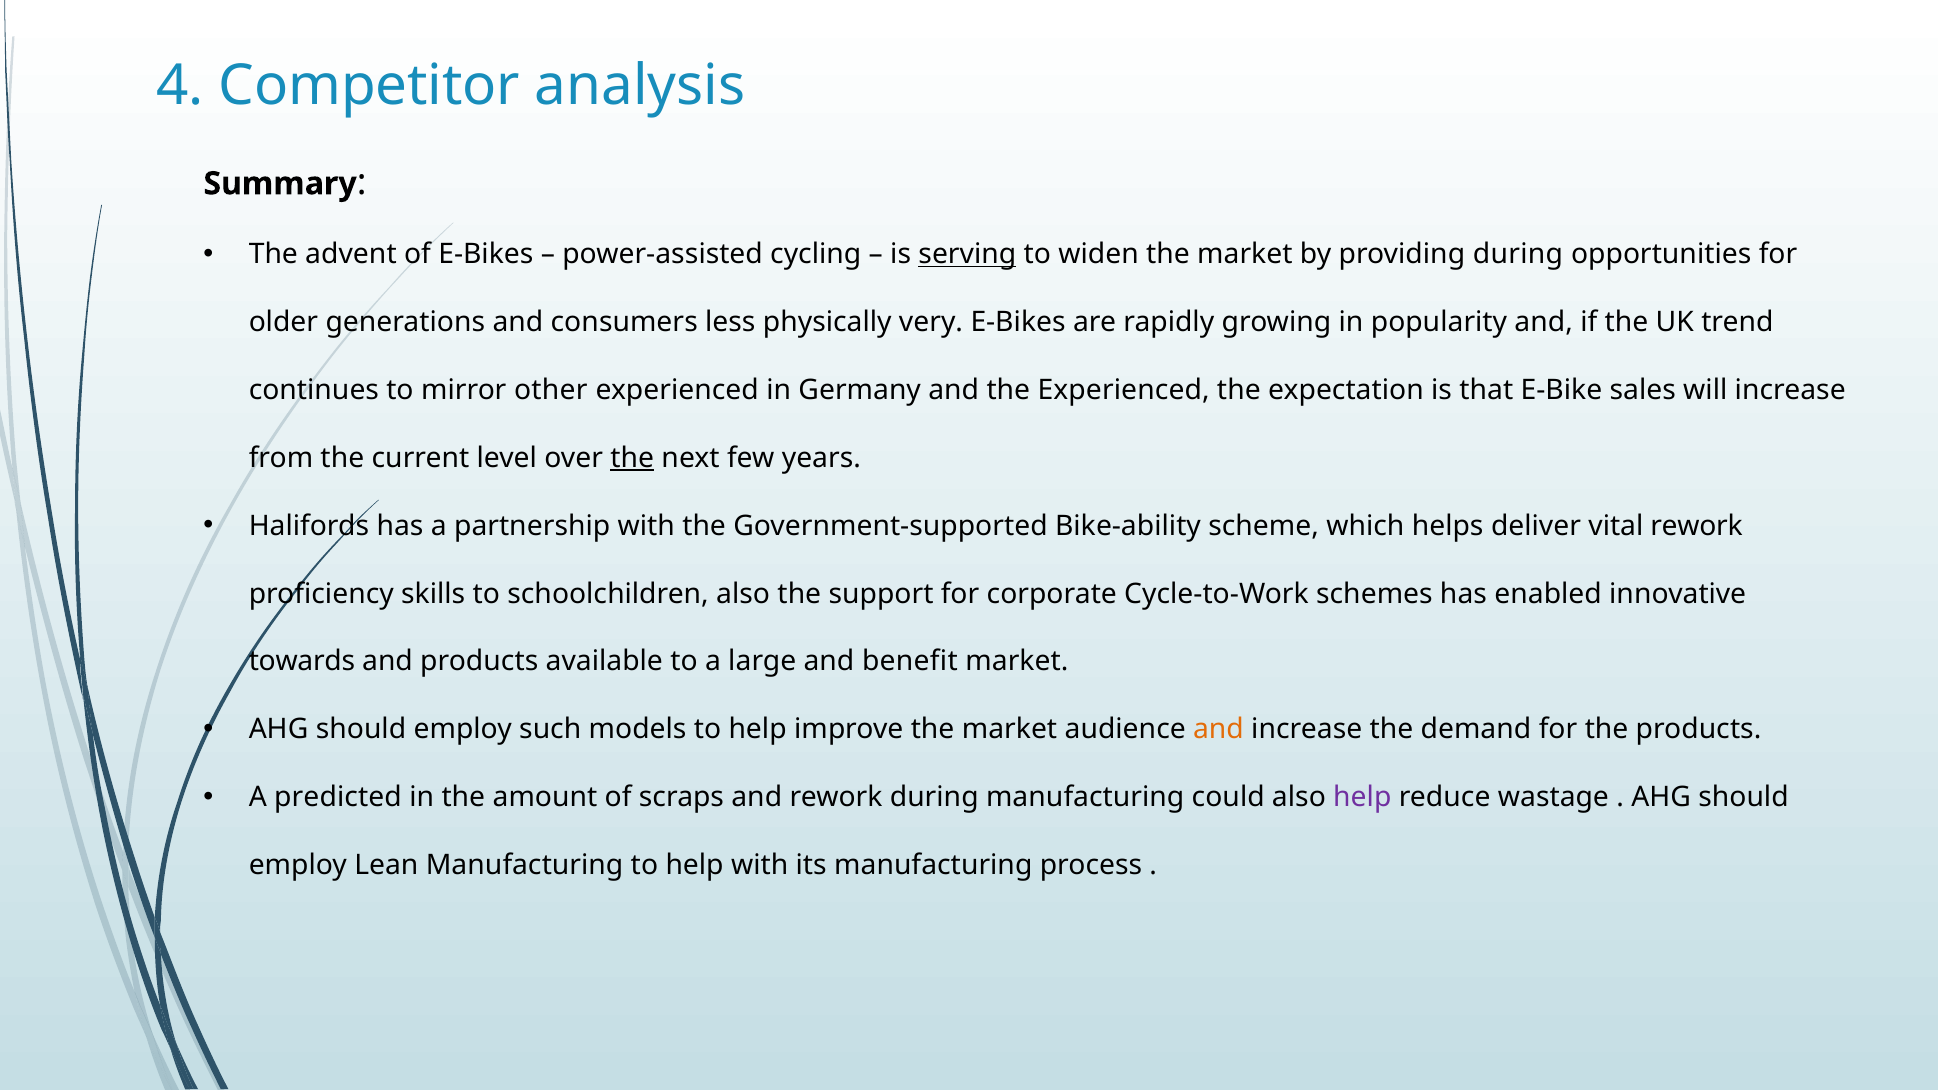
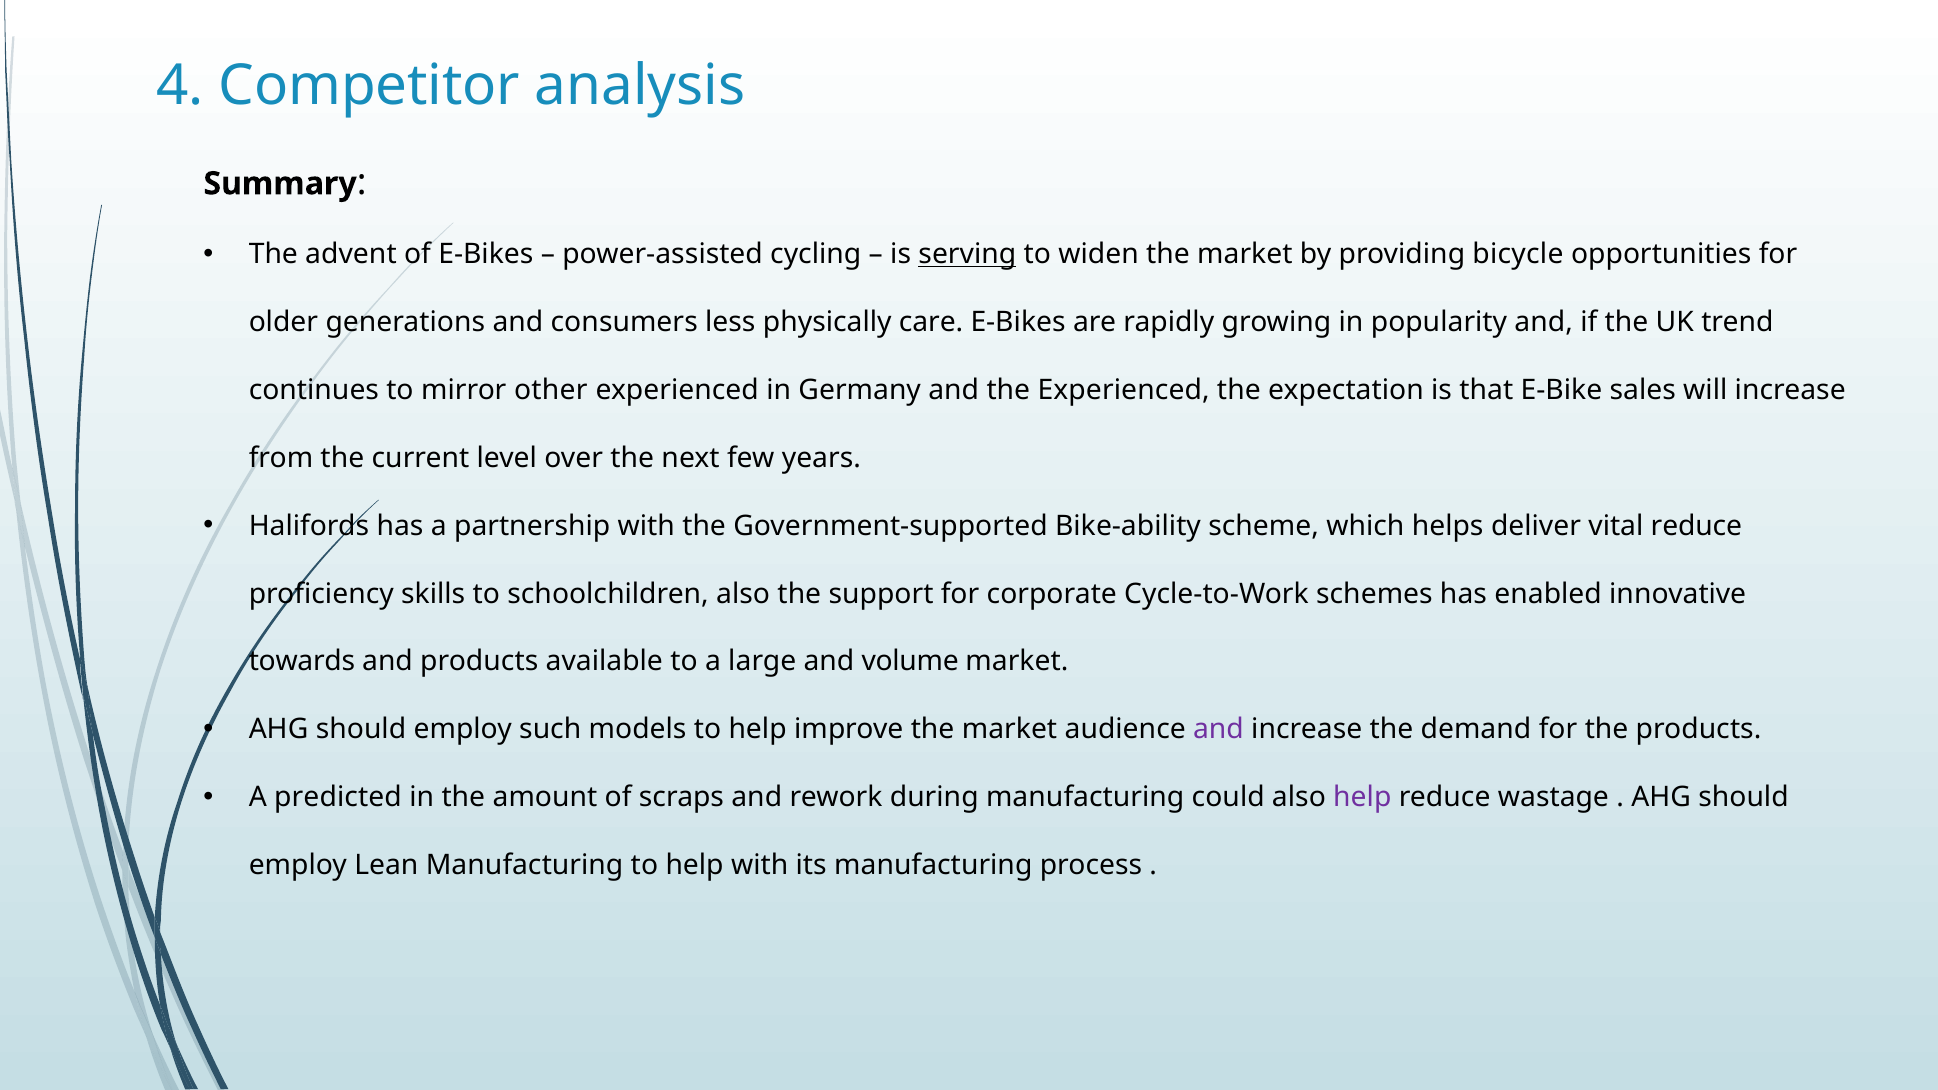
providing during: during -> bicycle
very: very -> care
the at (632, 458) underline: present -> none
vital rework: rework -> reduce
benefit: benefit -> volume
and at (1218, 730) colour: orange -> purple
